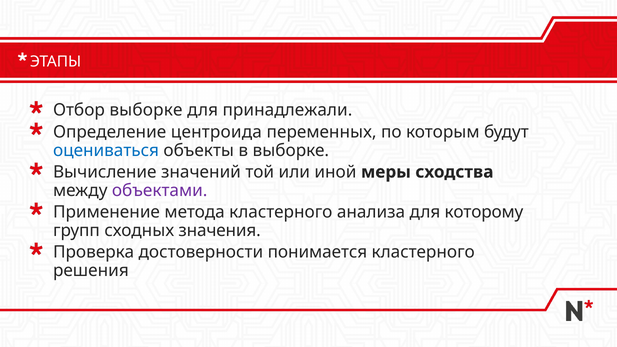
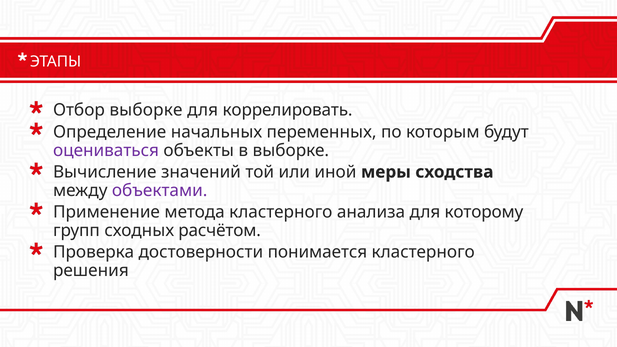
принадлежали: принадлежали -> коррелировать
центроида: центроида -> начальных
оцениваться colour: blue -> purple
значения: значения -> расчётом
